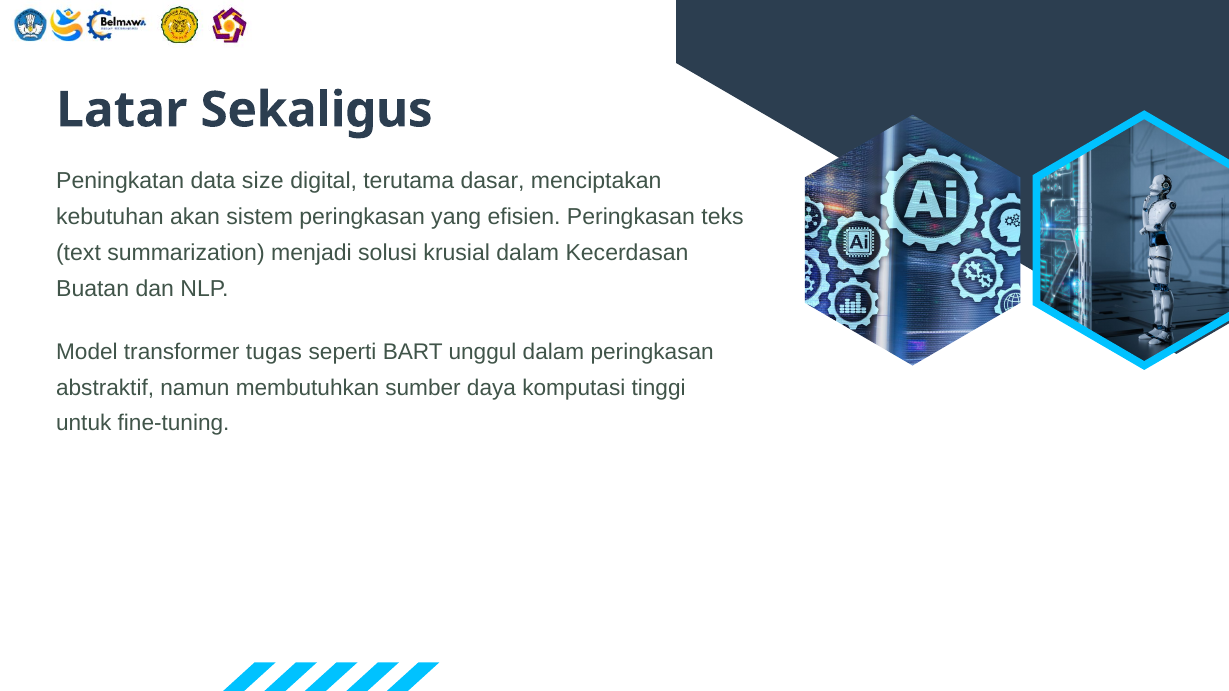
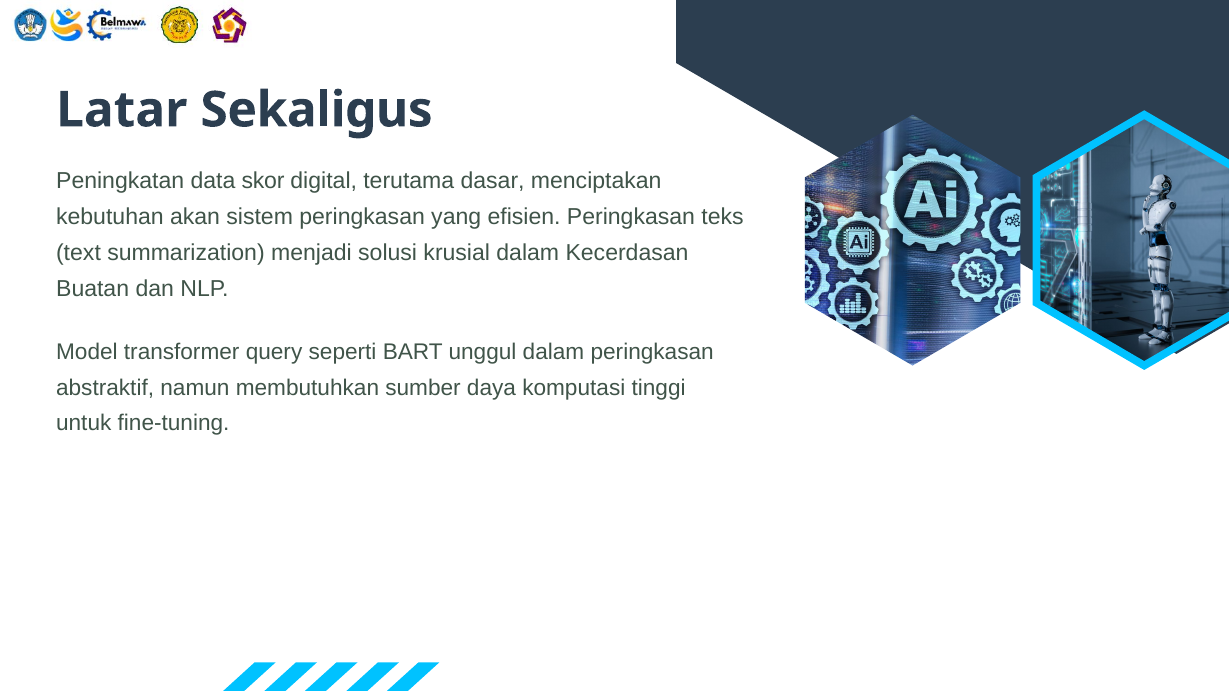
size: size -> skor
tugas: tugas -> query
